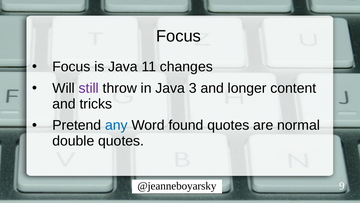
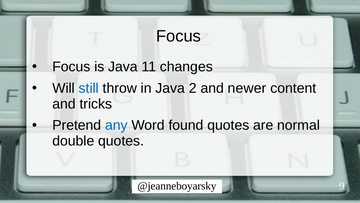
still colour: purple -> blue
3: 3 -> 2
longer: longer -> newer
